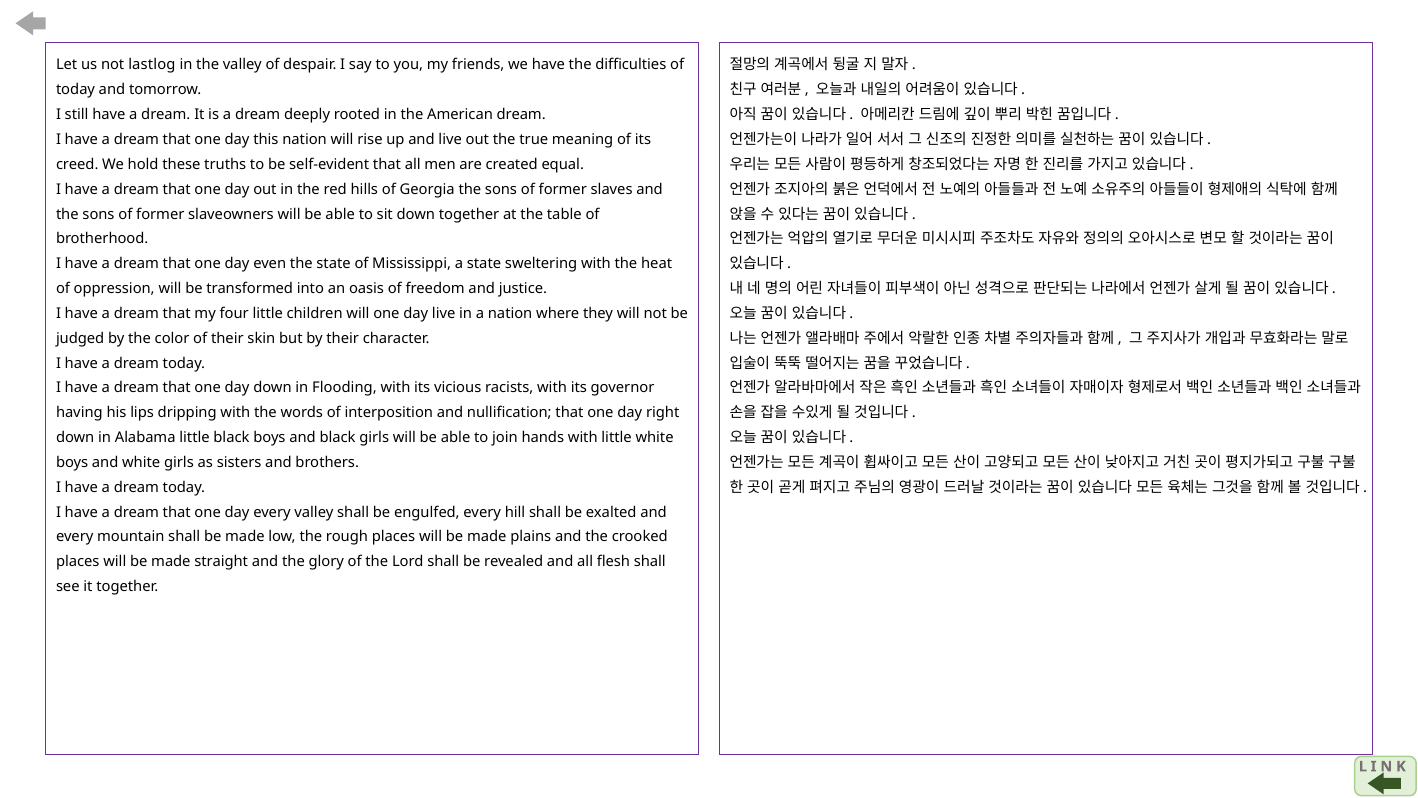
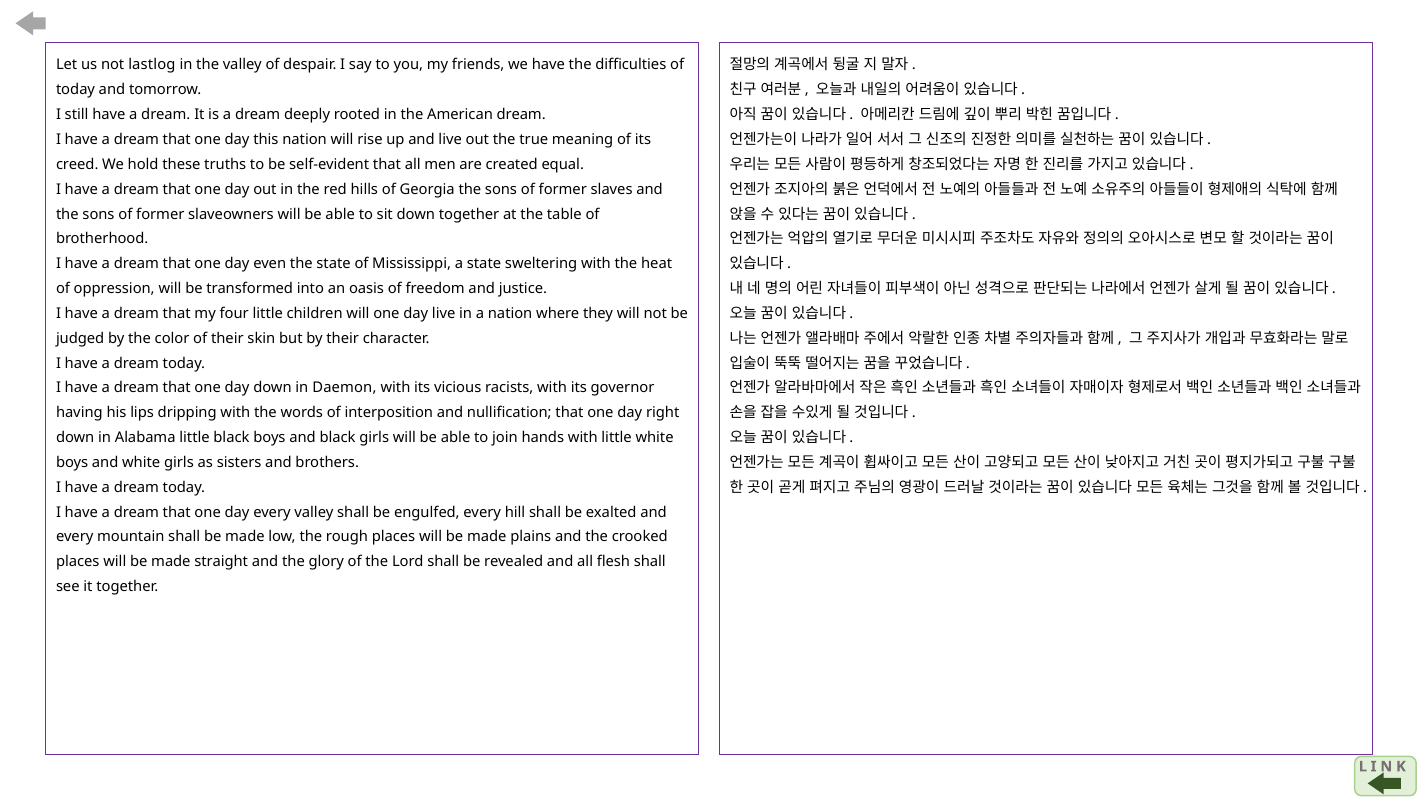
Flooding: Flooding -> Daemon
